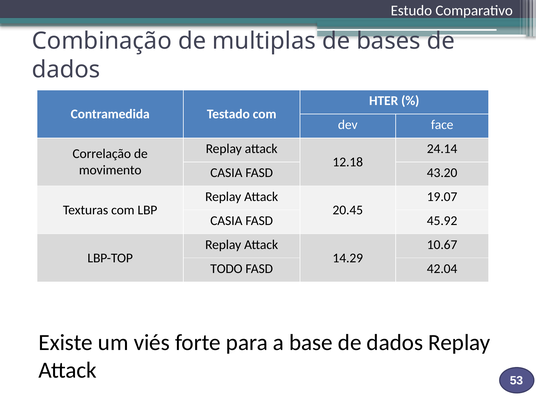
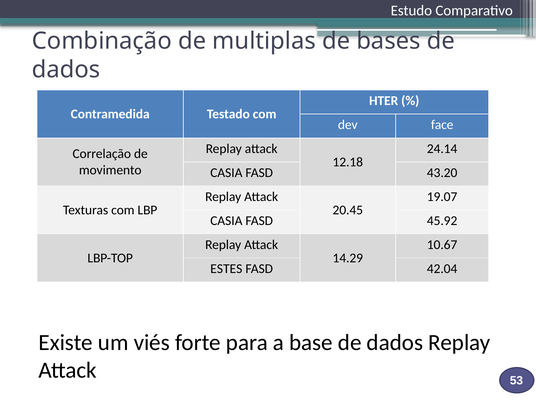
TODO: TODO -> ESTES
